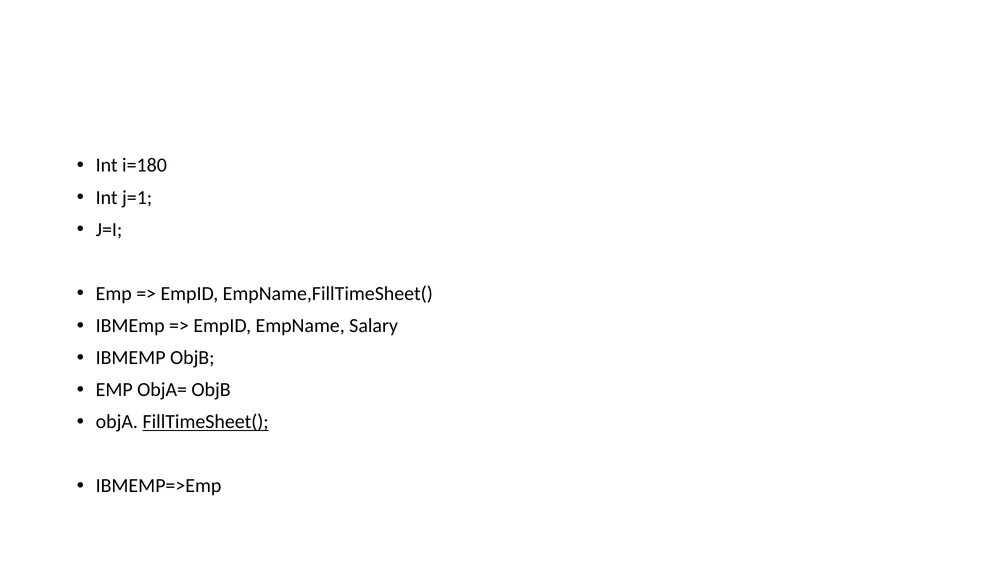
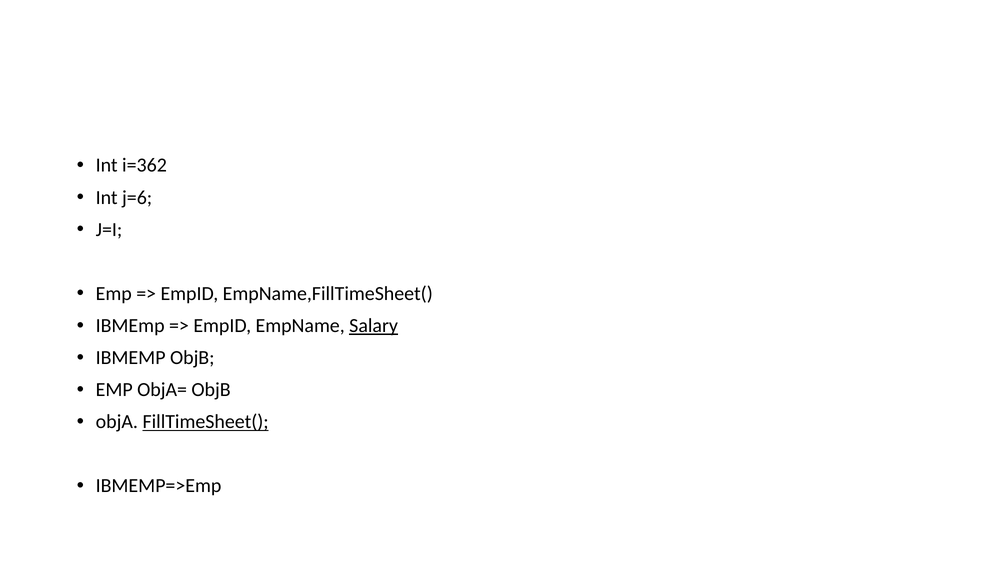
i=180: i=180 -> i=362
j=1: j=1 -> j=6
Salary underline: none -> present
